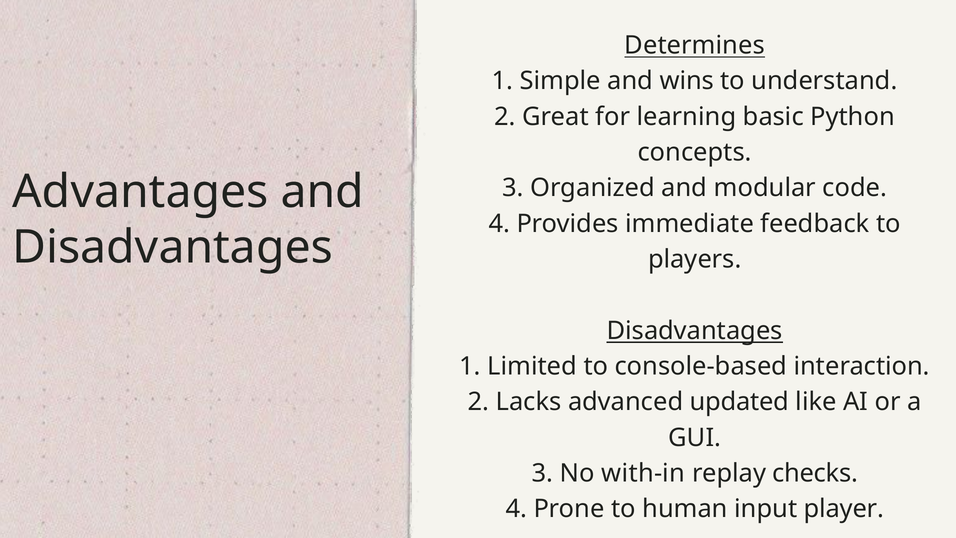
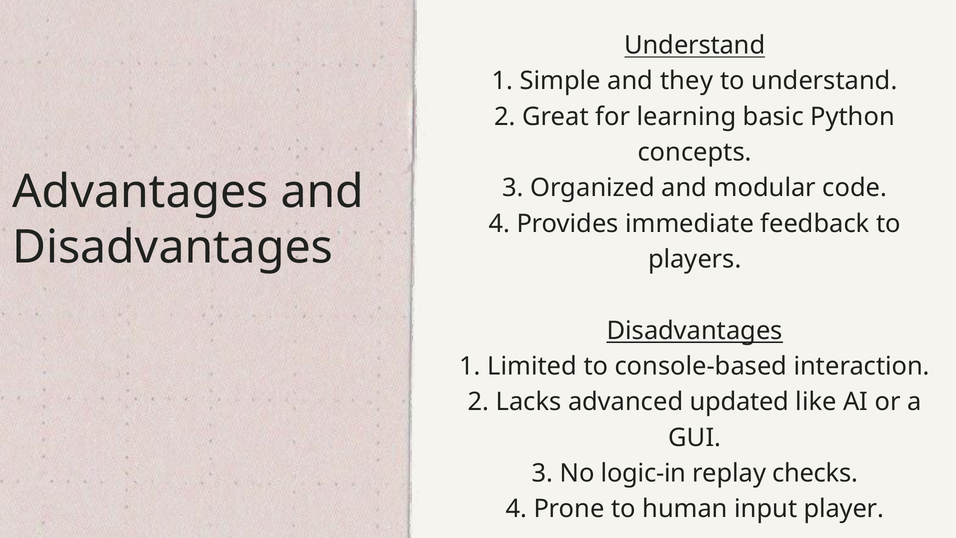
Determines at (695, 45): Determines -> Understand
wins: wins -> they
with-in: with-in -> logic-in
